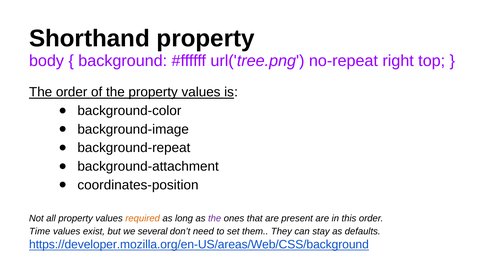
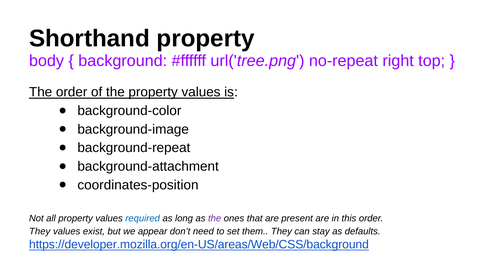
required colour: orange -> blue
Time at (40, 232): Time -> They
several: several -> appear
